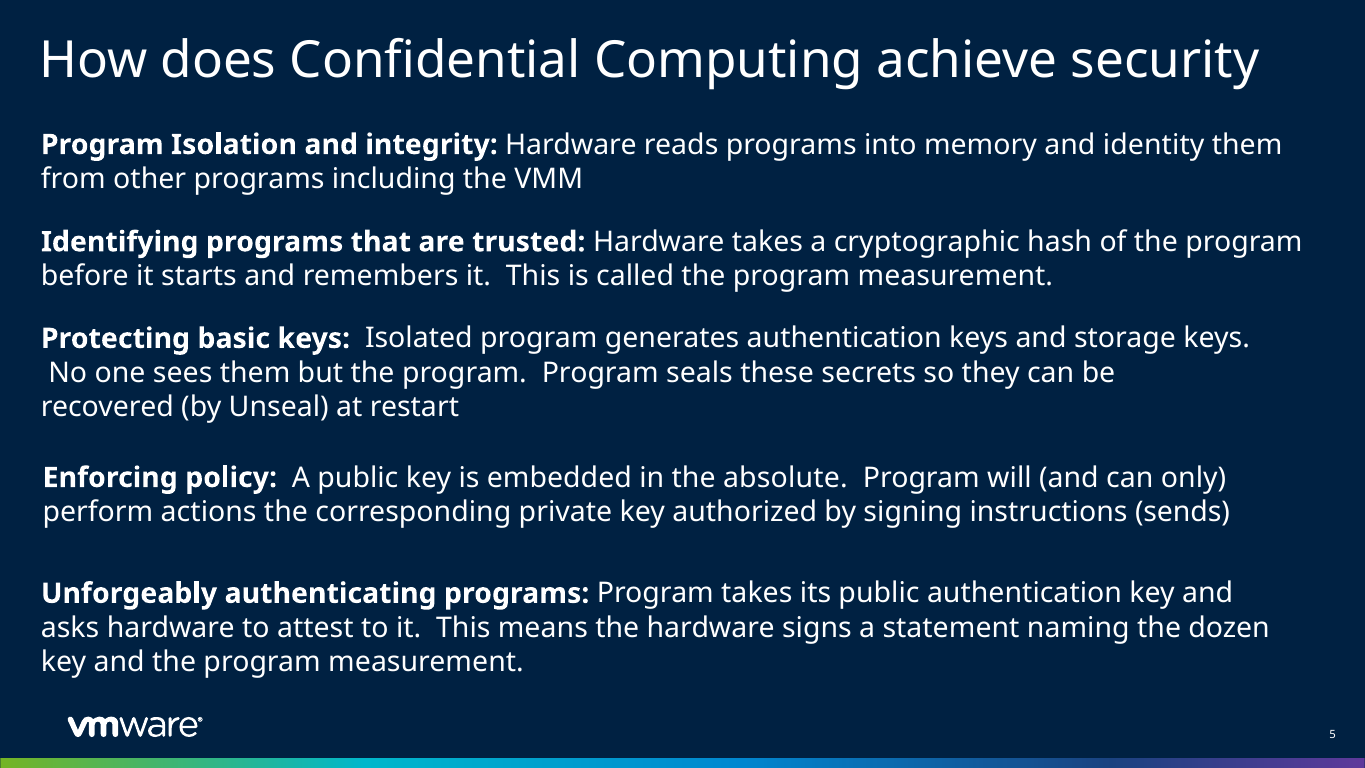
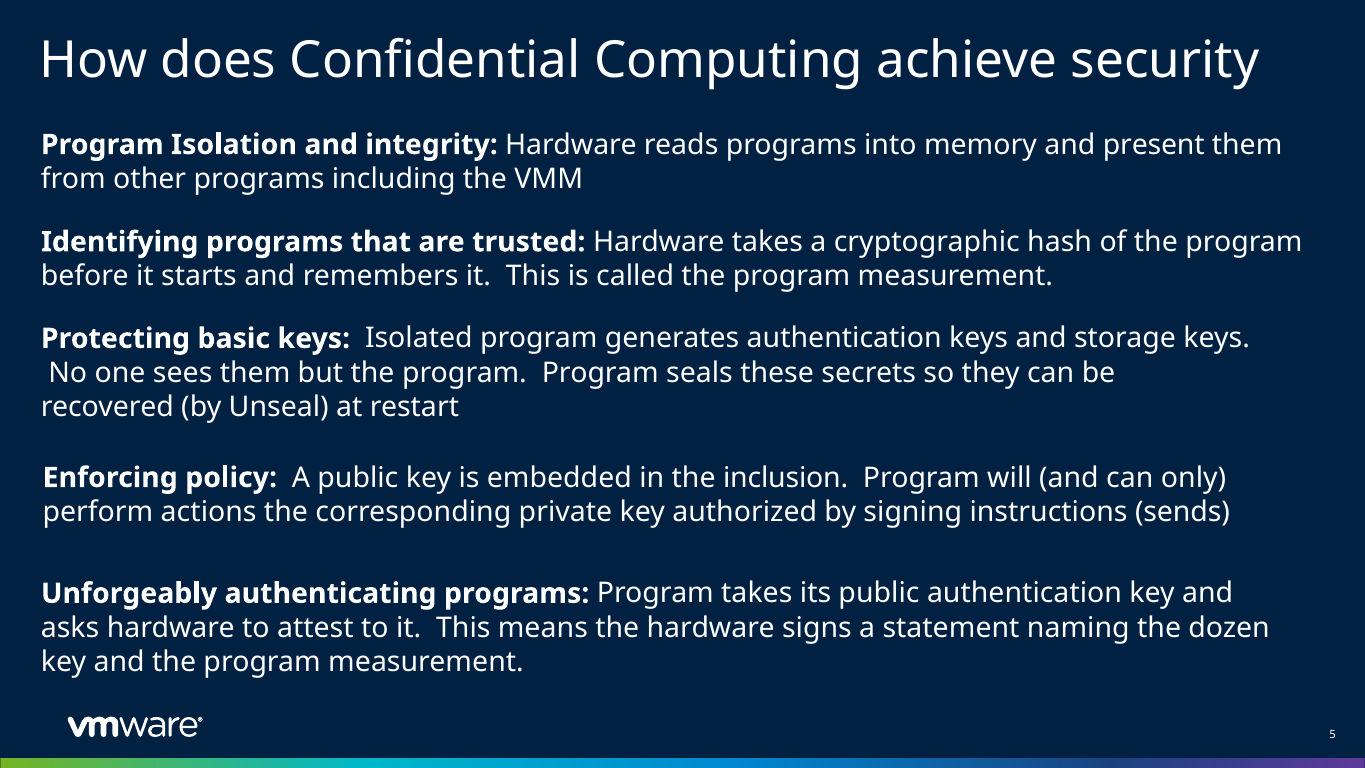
identity: identity -> present
absolute: absolute -> inclusion
